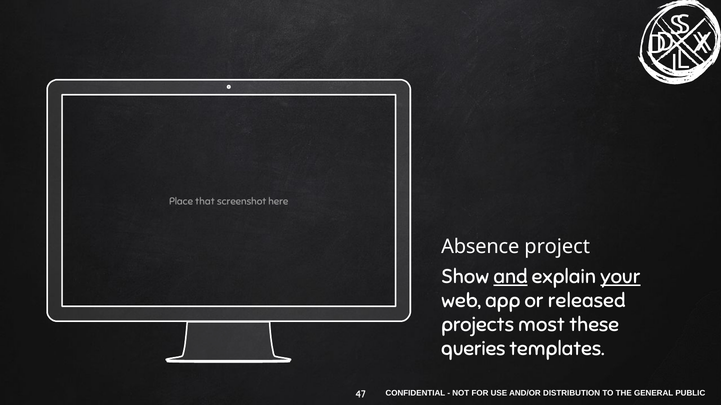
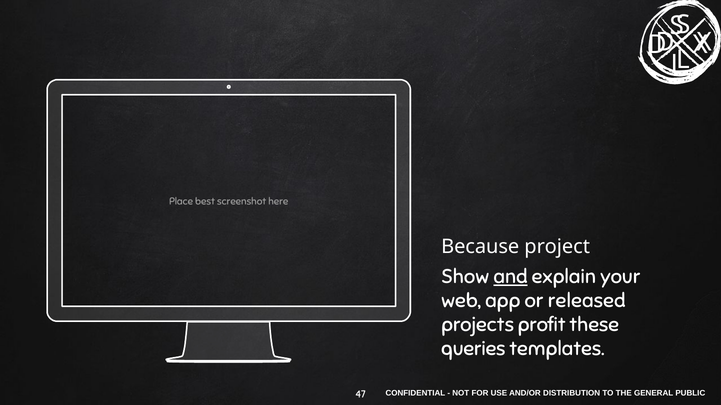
that: that -> best
Absence: Absence -> Because
your underline: present -> none
most: most -> profit
